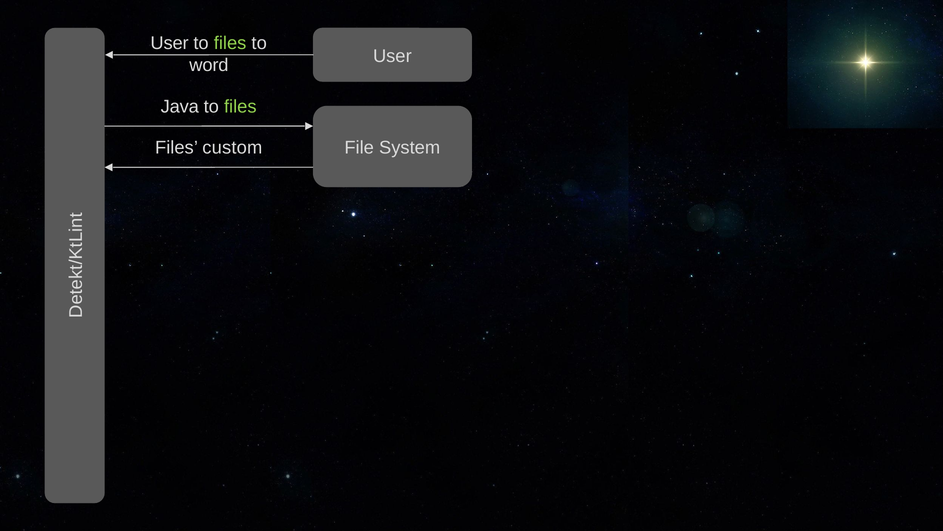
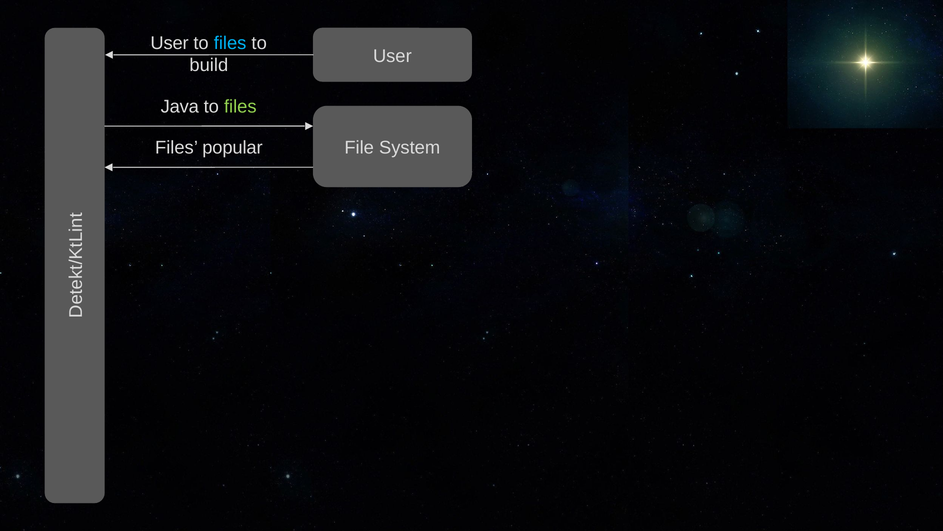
files at (230, 43) colour: light green -> light blue
word: word -> build
custom: custom -> popular
